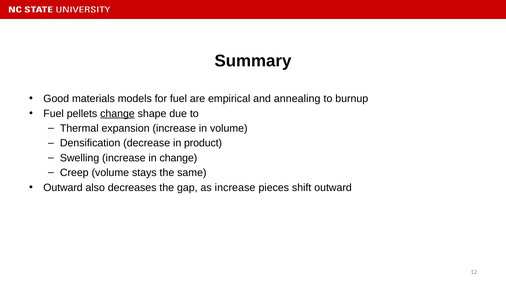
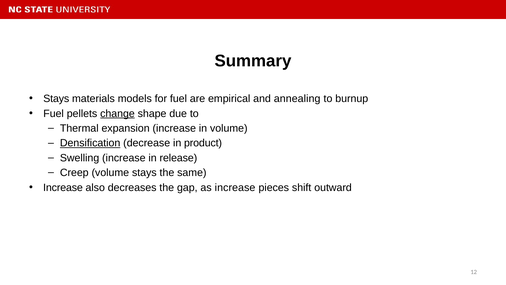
Good at (56, 99): Good -> Stays
Densification underline: none -> present
in change: change -> release
Outward at (63, 187): Outward -> Increase
